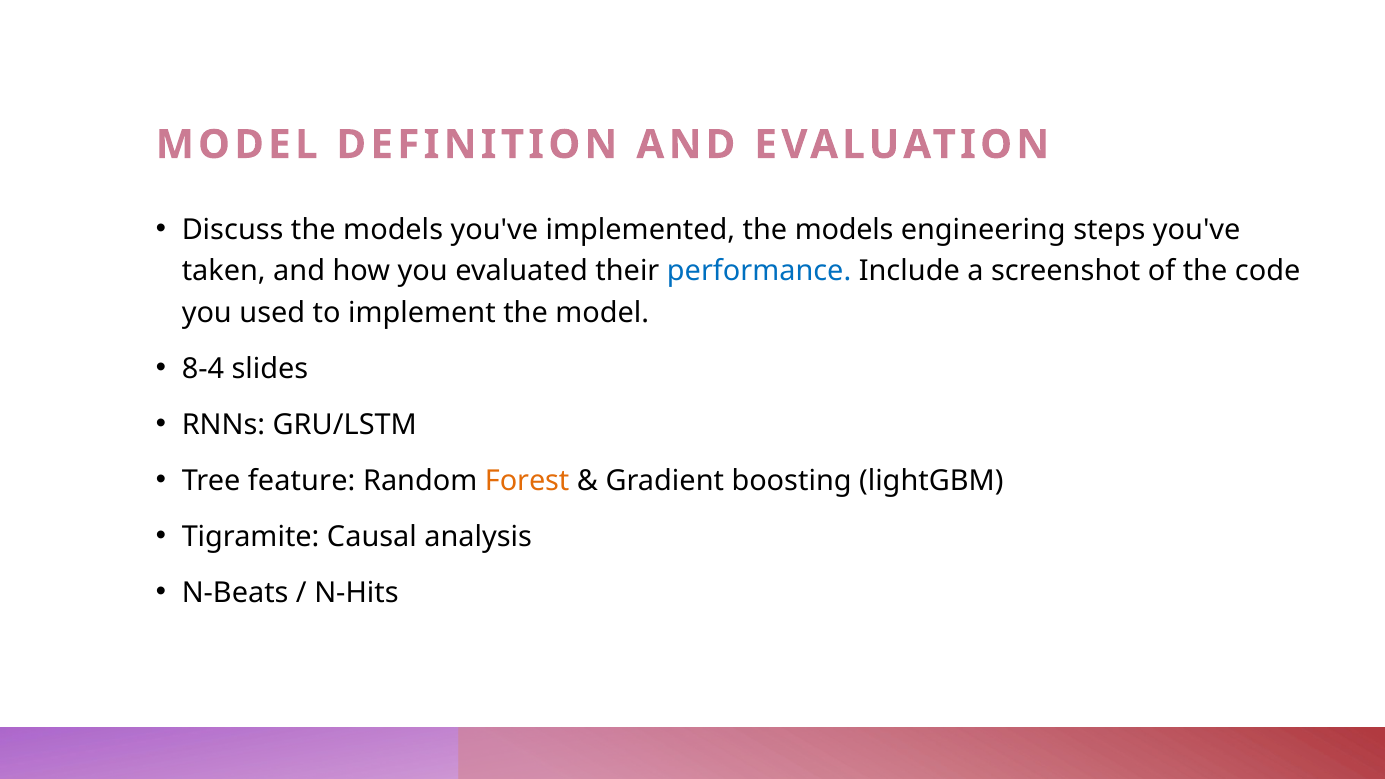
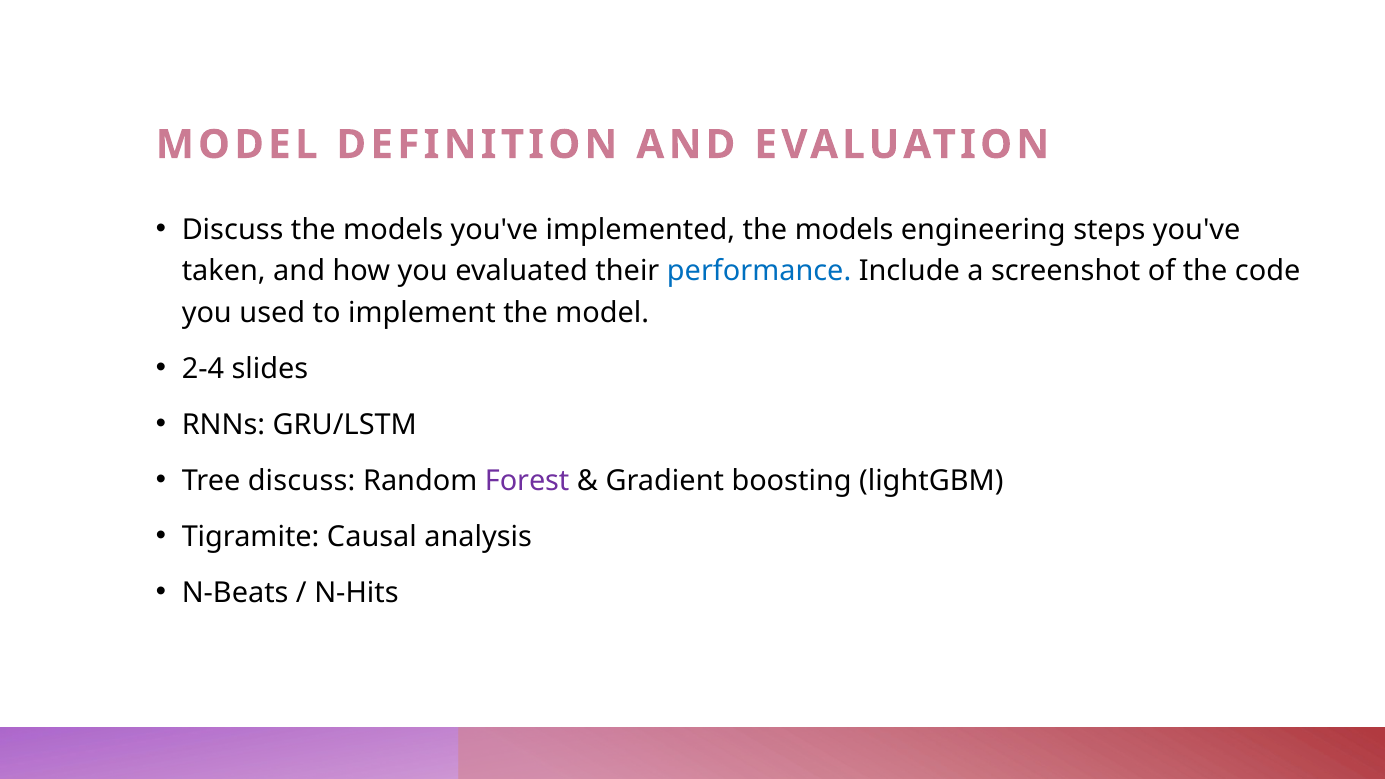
8-4: 8-4 -> 2-4
Tree feature: feature -> discuss
Forest colour: orange -> purple
